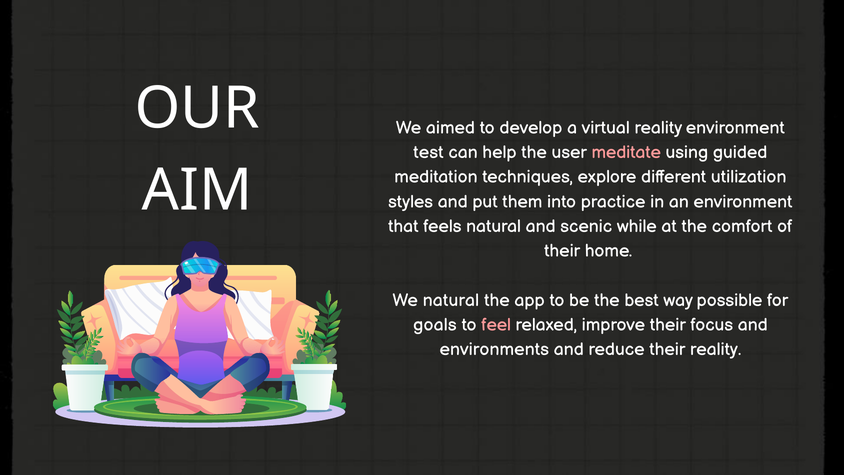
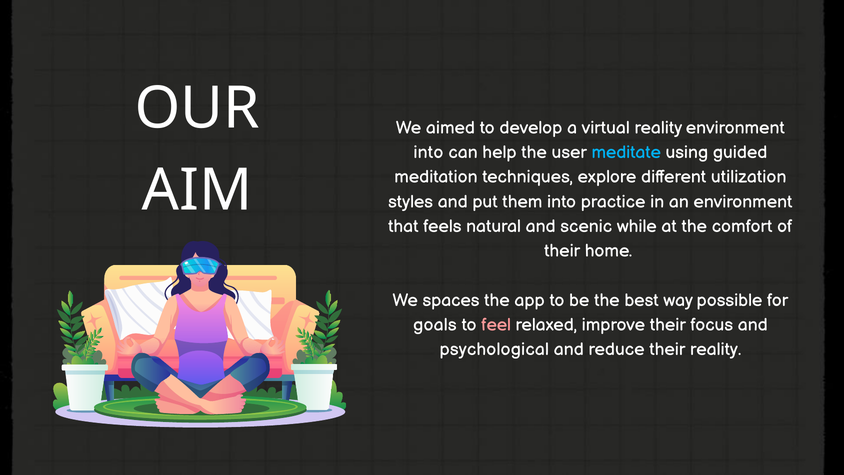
test at (428, 152): test -> into
meditate colour: pink -> light blue
We natural: natural -> spaces
environments: environments -> psychological
